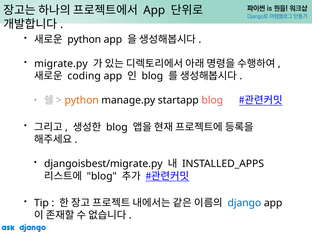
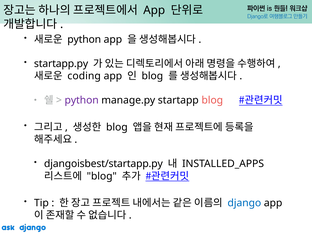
migrate.py: migrate.py -> startapp.py
python at (82, 100) colour: orange -> purple
djangoisbest/migrate.py: djangoisbest/migrate.py -> djangoisbest/startapp.py
